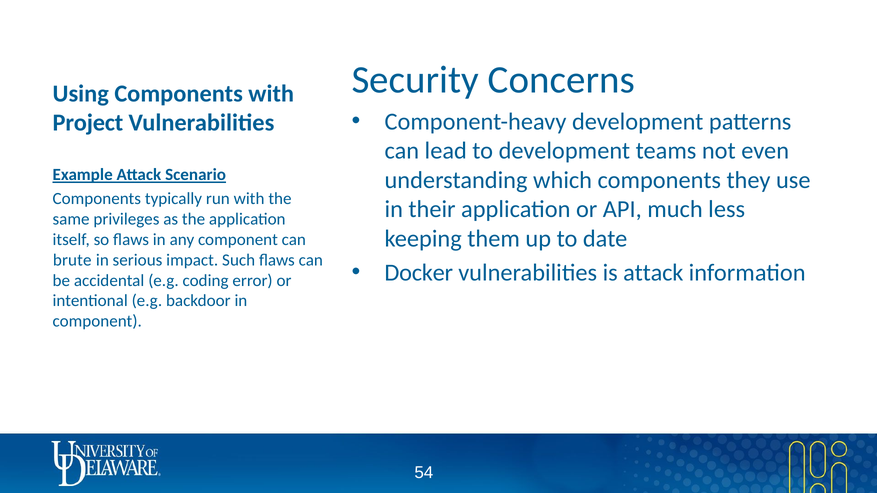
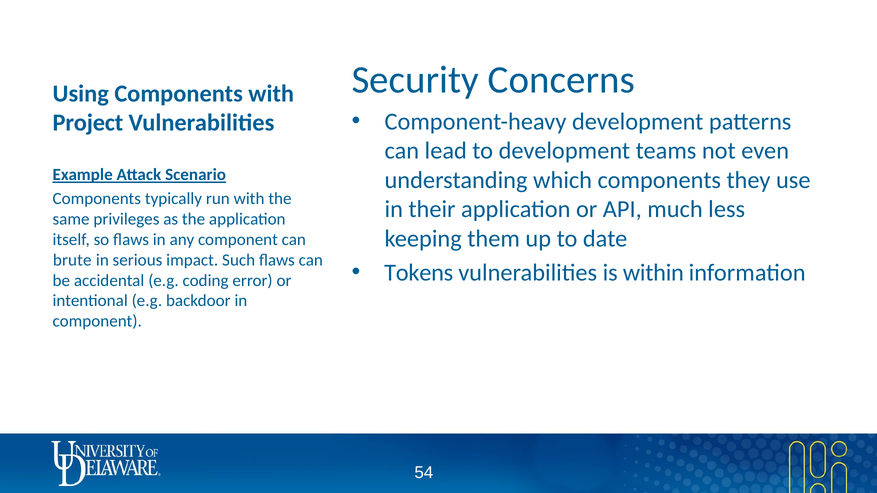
Docker: Docker -> Tokens
is attack: attack -> within
